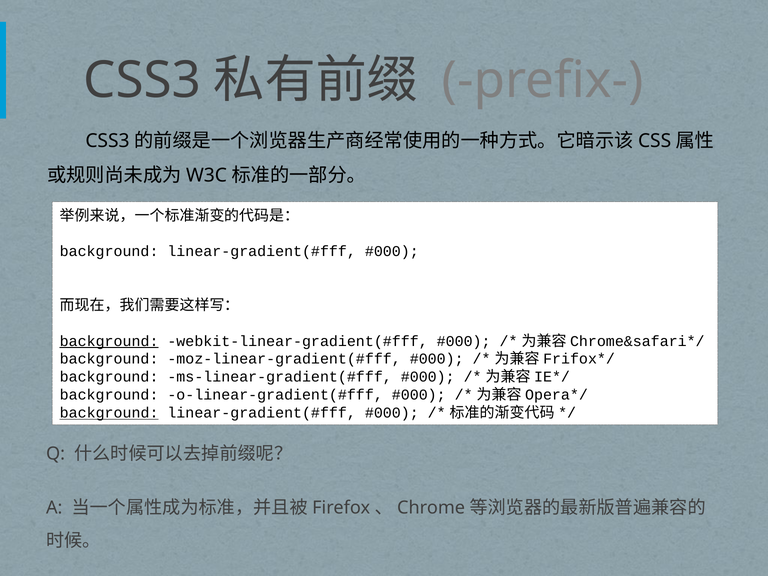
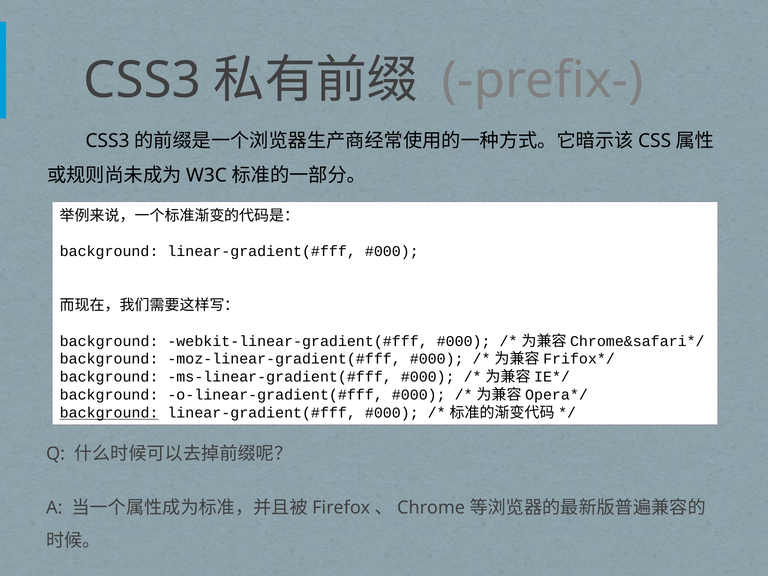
background at (109, 341) underline: present -> none
